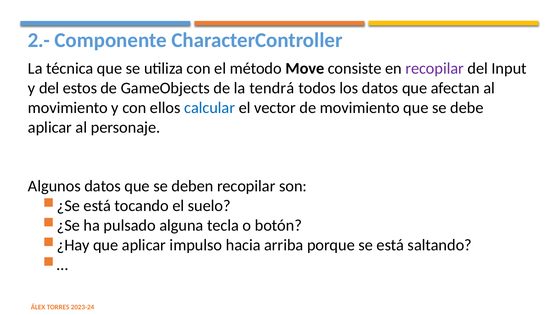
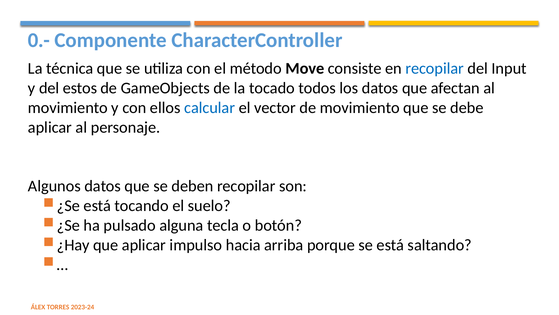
2.-: 2.- -> 0.-
recopilar at (435, 68) colour: purple -> blue
tendrá: tendrá -> tocado
